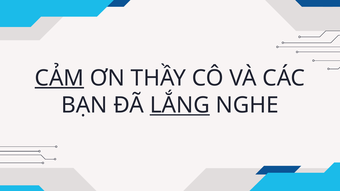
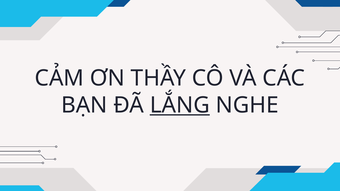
CẢM underline: present -> none
